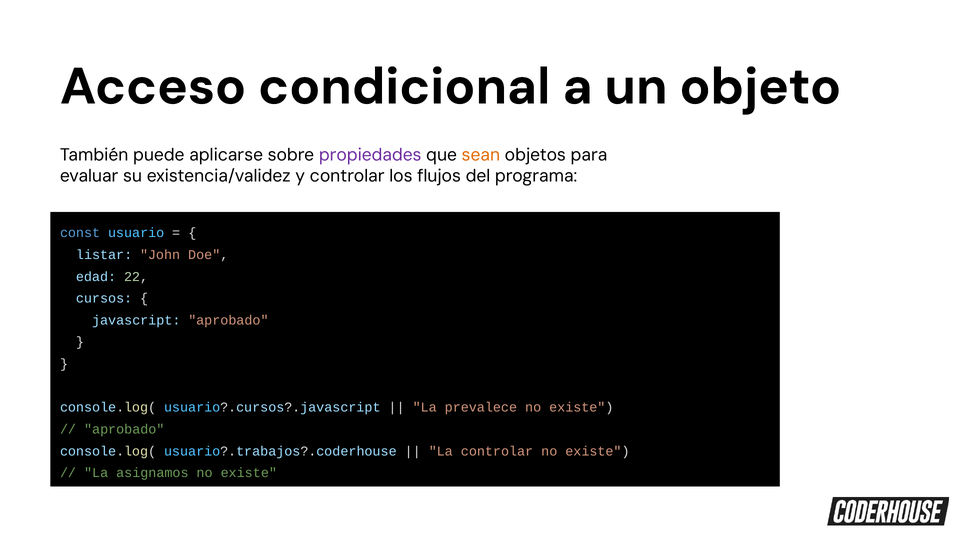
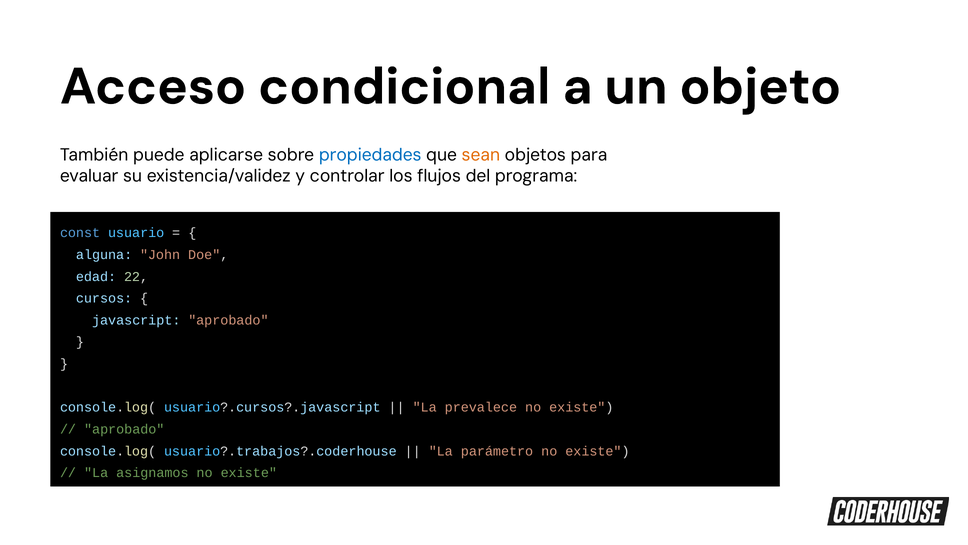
propiedades colour: purple -> blue
listar: listar -> alguna
La controlar: controlar -> parámetro
